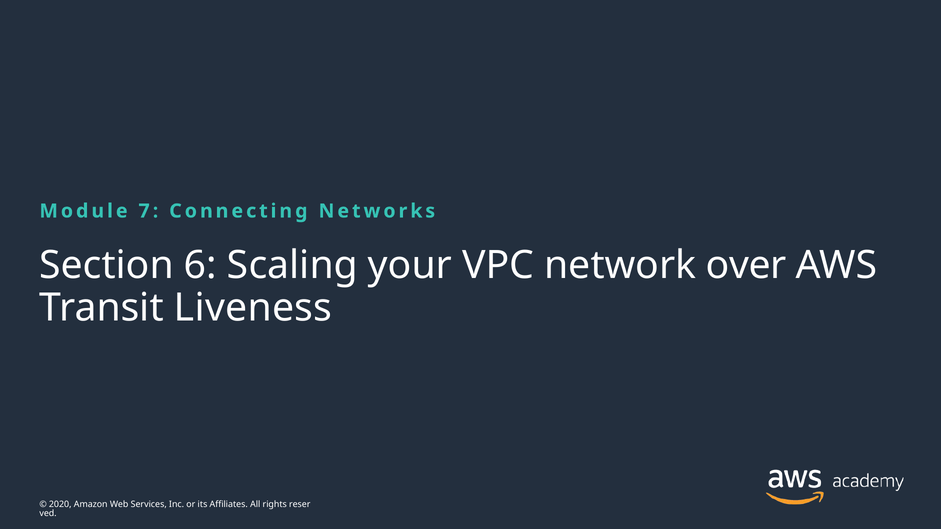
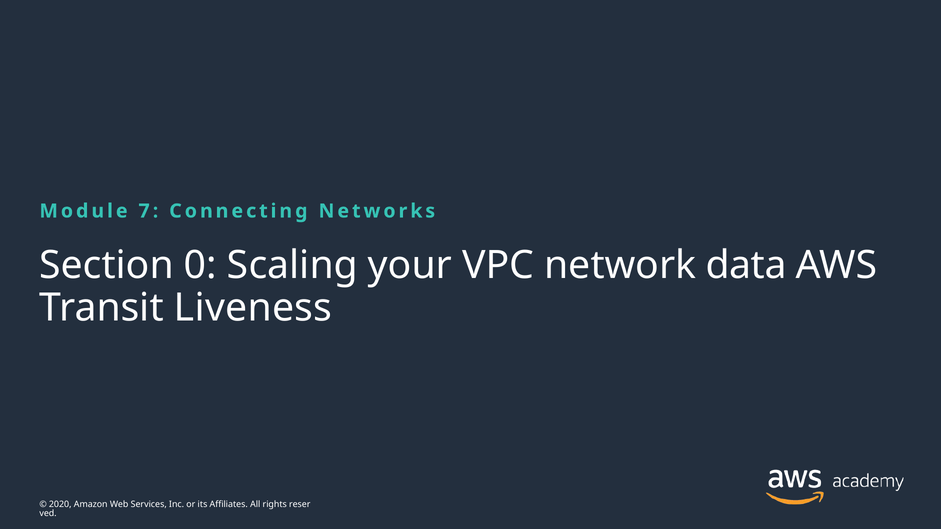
6: 6 -> 0
over: over -> data
